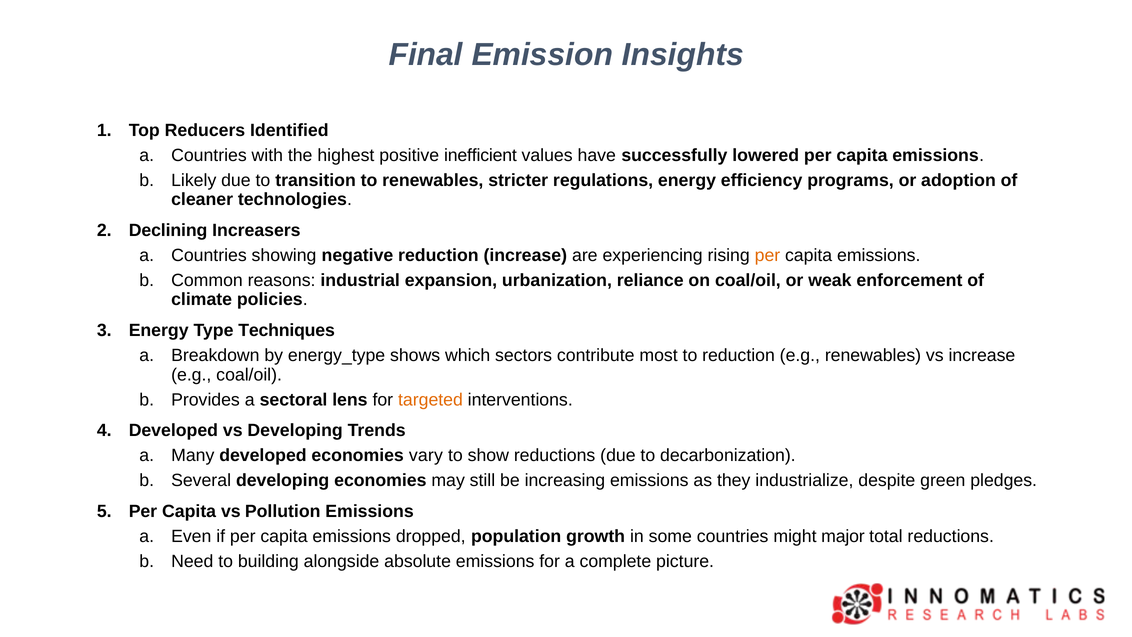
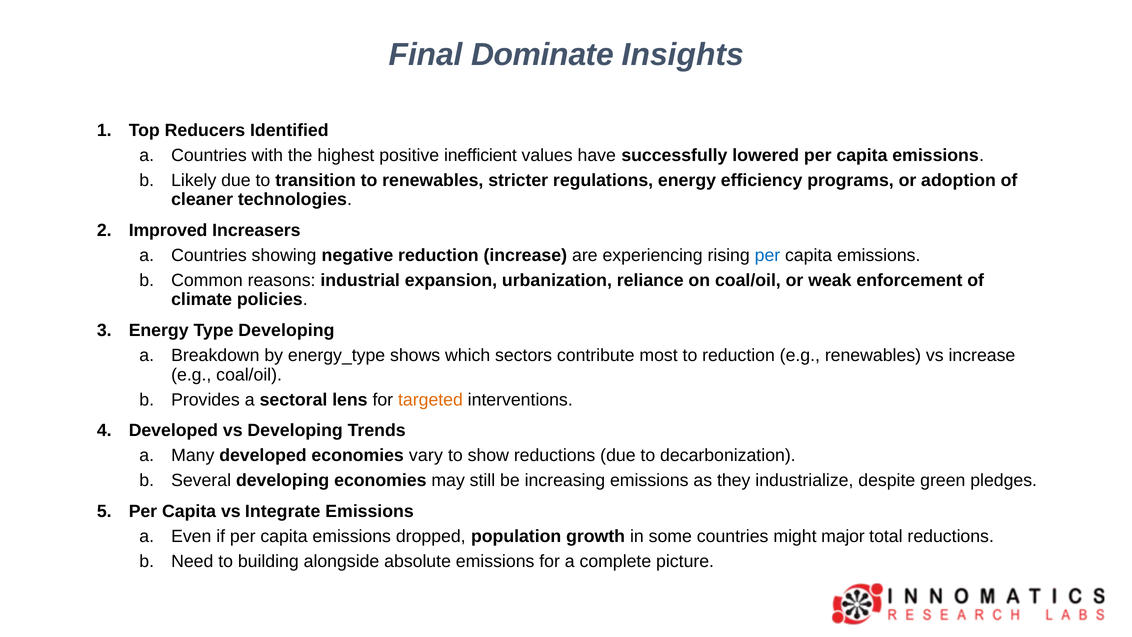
Emission: Emission -> Dominate
Declining: Declining -> Improved
per at (767, 255) colour: orange -> blue
Type Techniques: Techniques -> Developing
Pollution: Pollution -> Integrate
